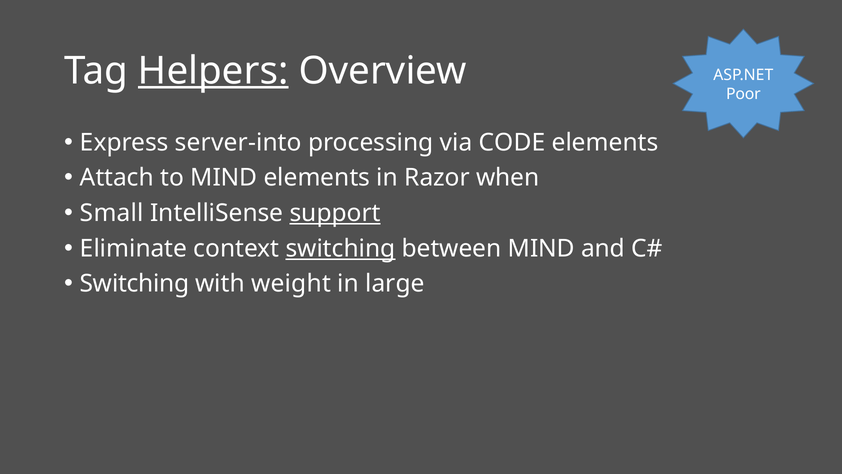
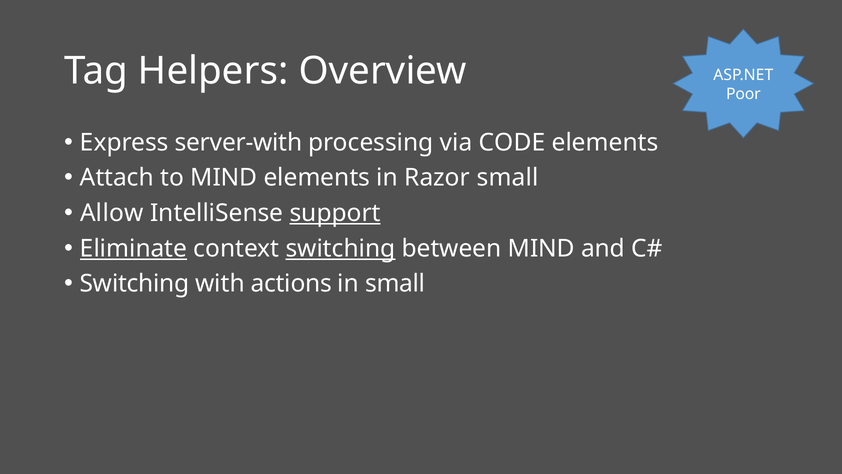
Helpers underline: present -> none
server-into: server-into -> server-with
Razor when: when -> small
Small: Small -> Allow
Eliminate underline: none -> present
weight: weight -> actions
in large: large -> small
